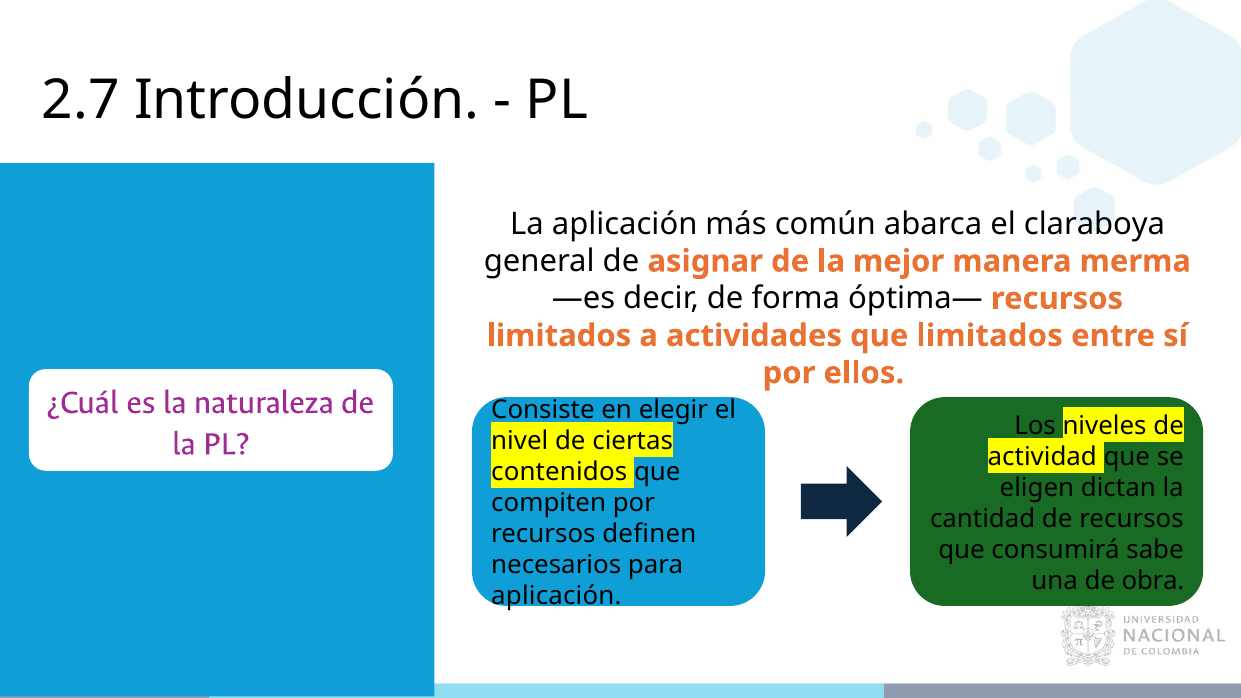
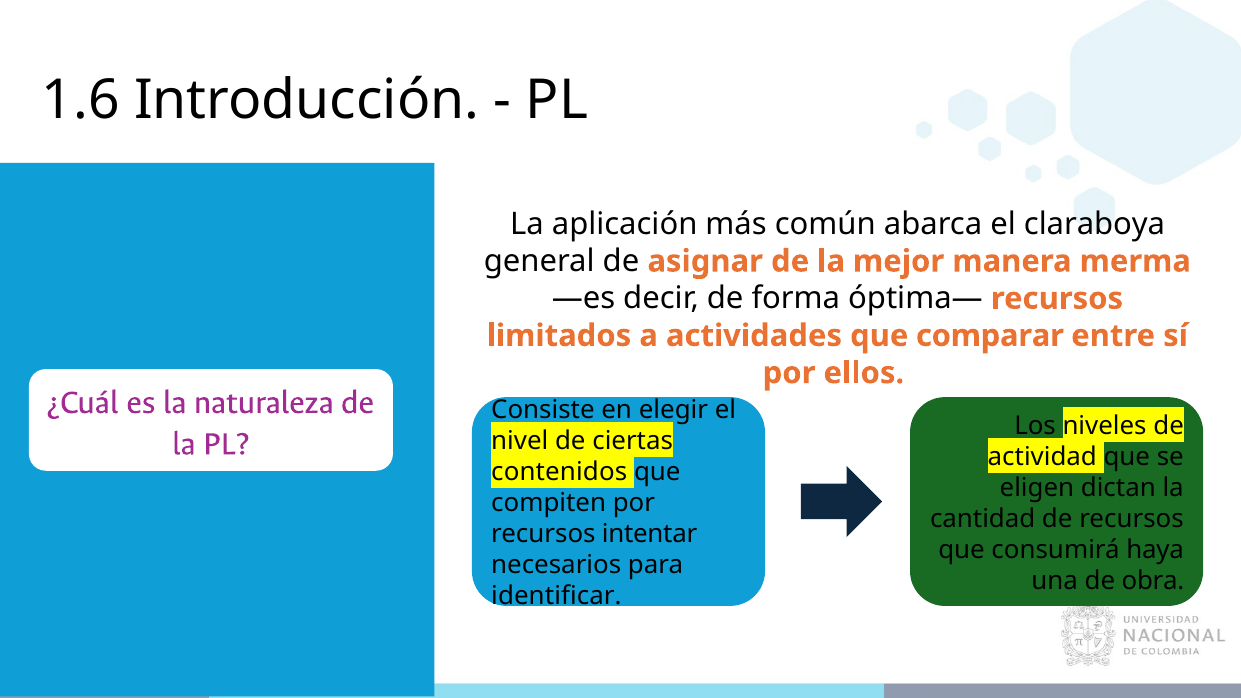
2.7: 2.7 -> 1.6
que limitados: limitados -> comparar
definen: definen -> intentar
sabe: sabe -> haya
aplicación at (556, 596): aplicación -> identificar
